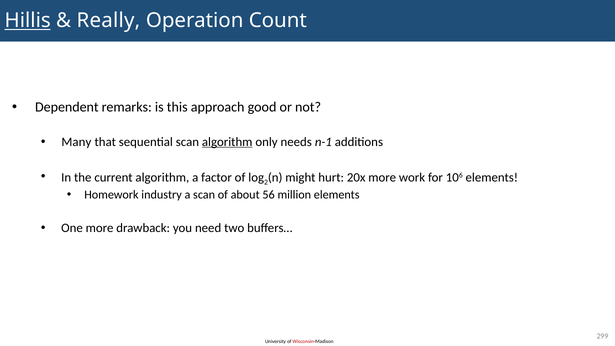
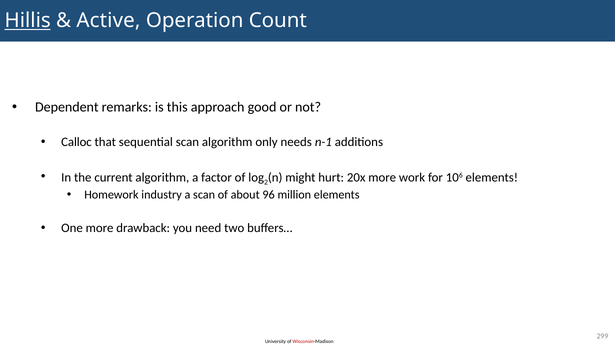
Really: Really -> Active
Many: Many -> Calloc
algorithm at (227, 142) underline: present -> none
56: 56 -> 96
